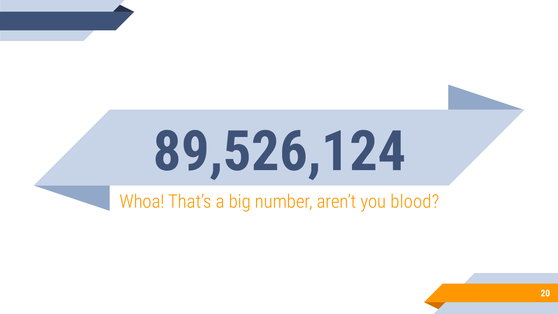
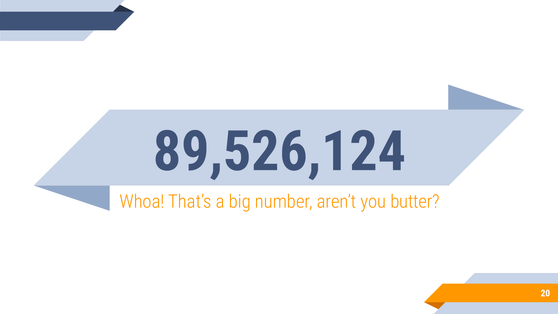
blood: blood -> butter
